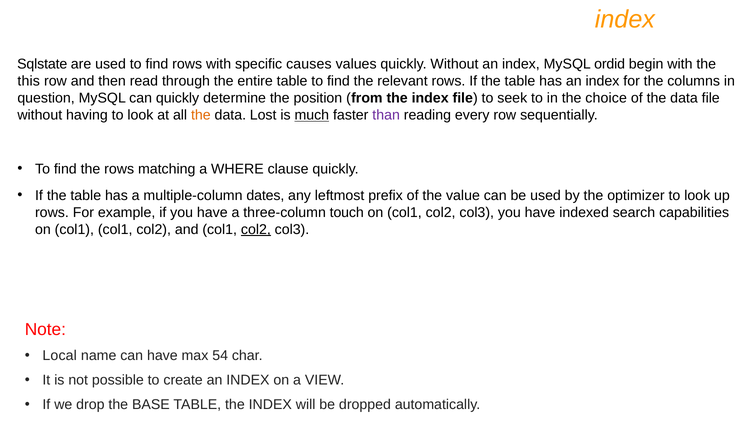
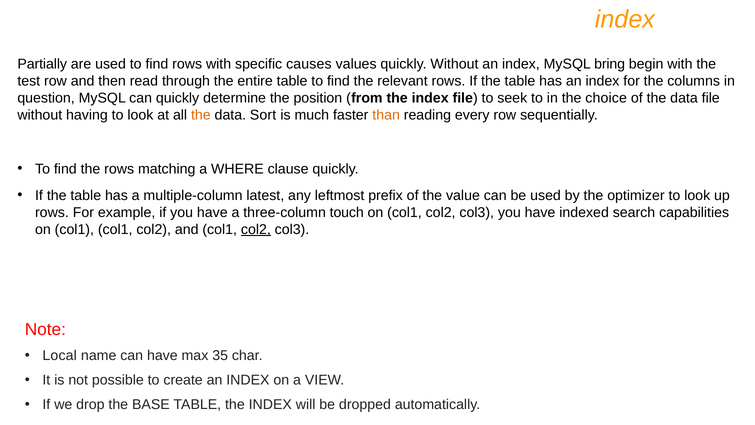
Sqlstate: Sqlstate -> Partially
ordid: ordid -> bring
this: this -> test
Lost: Lost -> Sort
much underline: present -> none
than colour: purple -> orange
dates: dates -> latest
54: 54 -> 35
